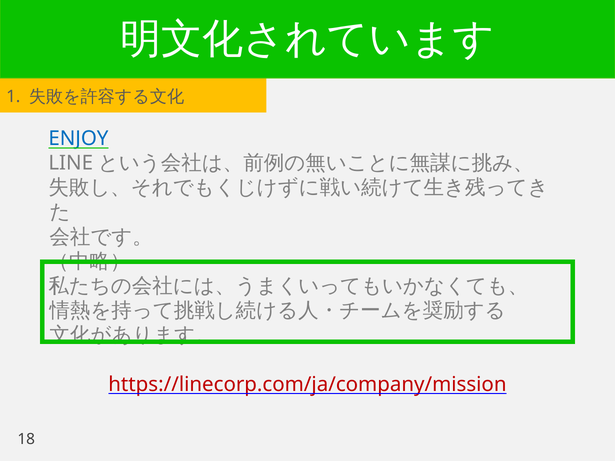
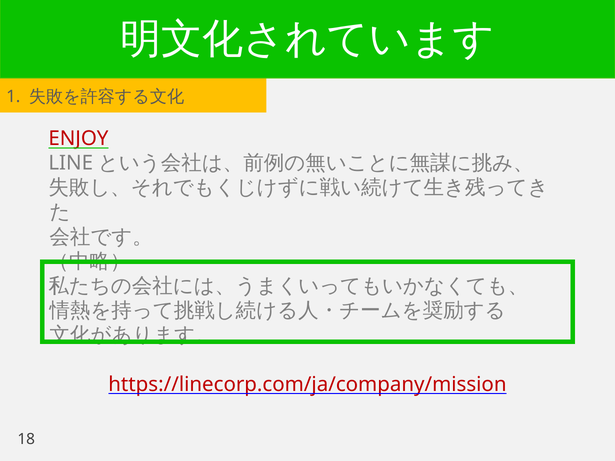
ENJOY colour: blue -> red
